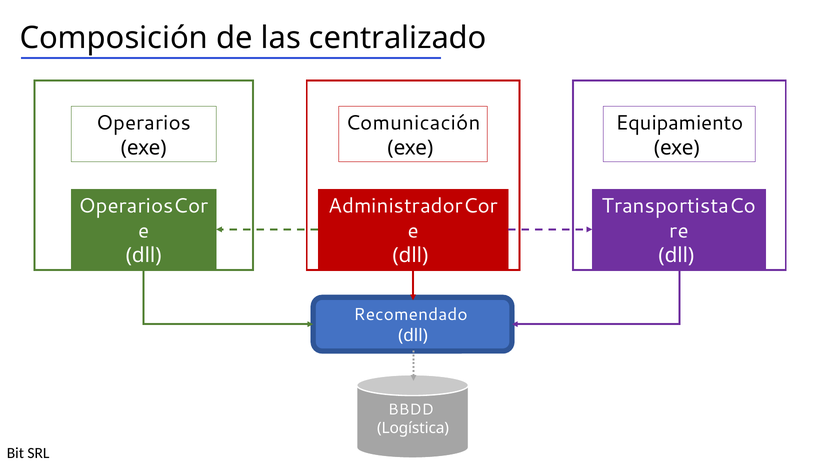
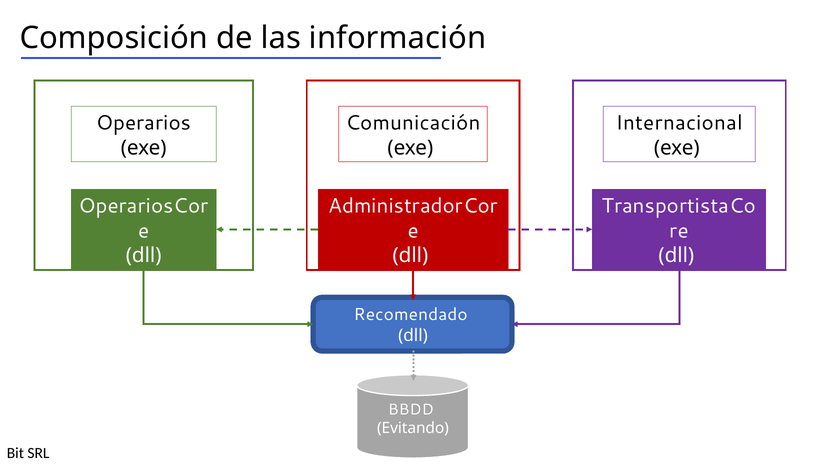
centralizado: centralizado -> información
Equipamiento: Equipamiento -> Internacional
Logística: Logística -> Evitando
